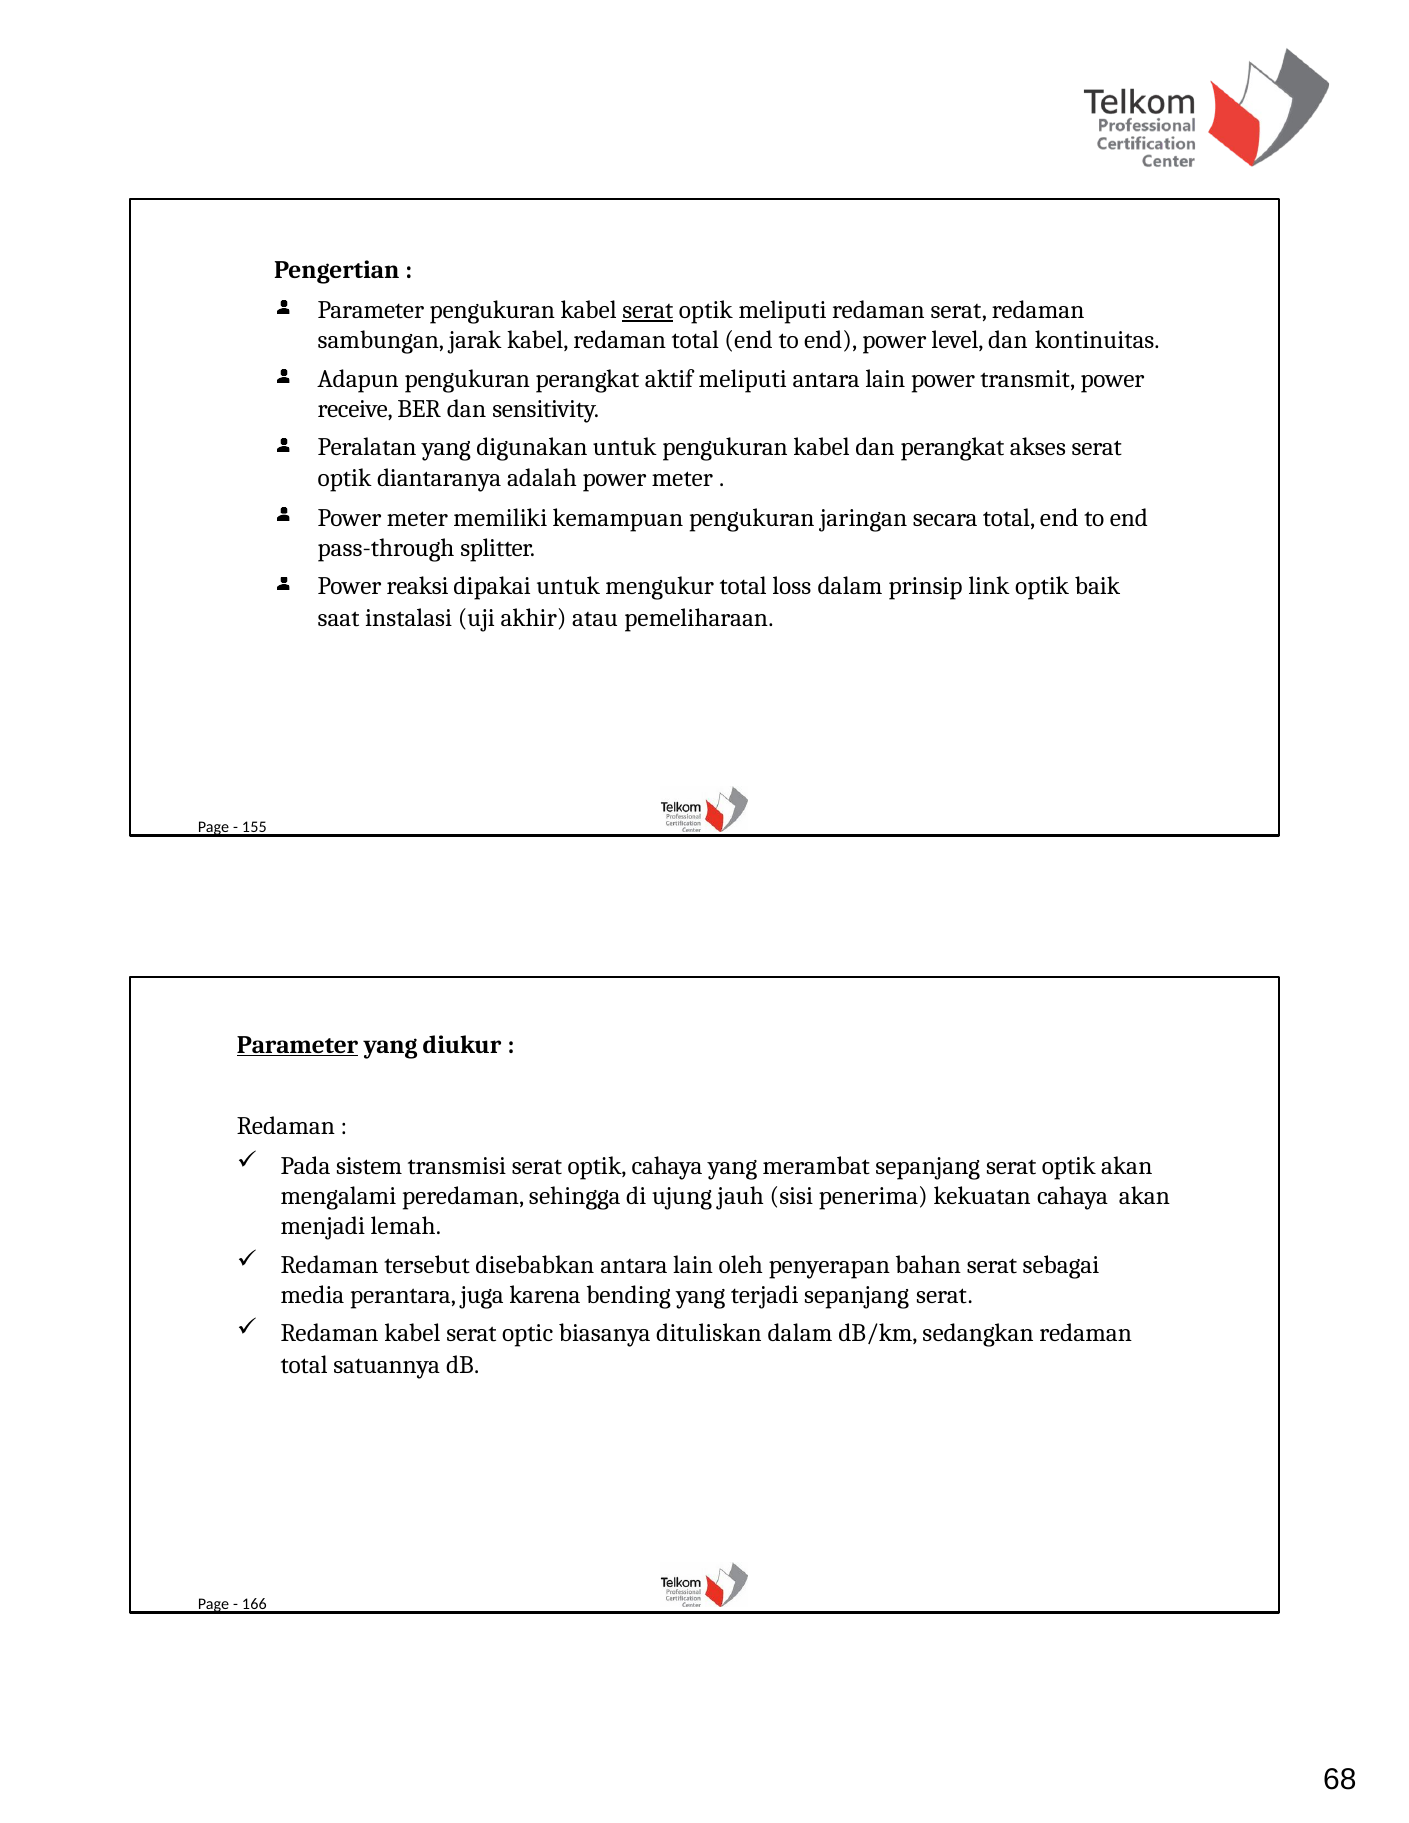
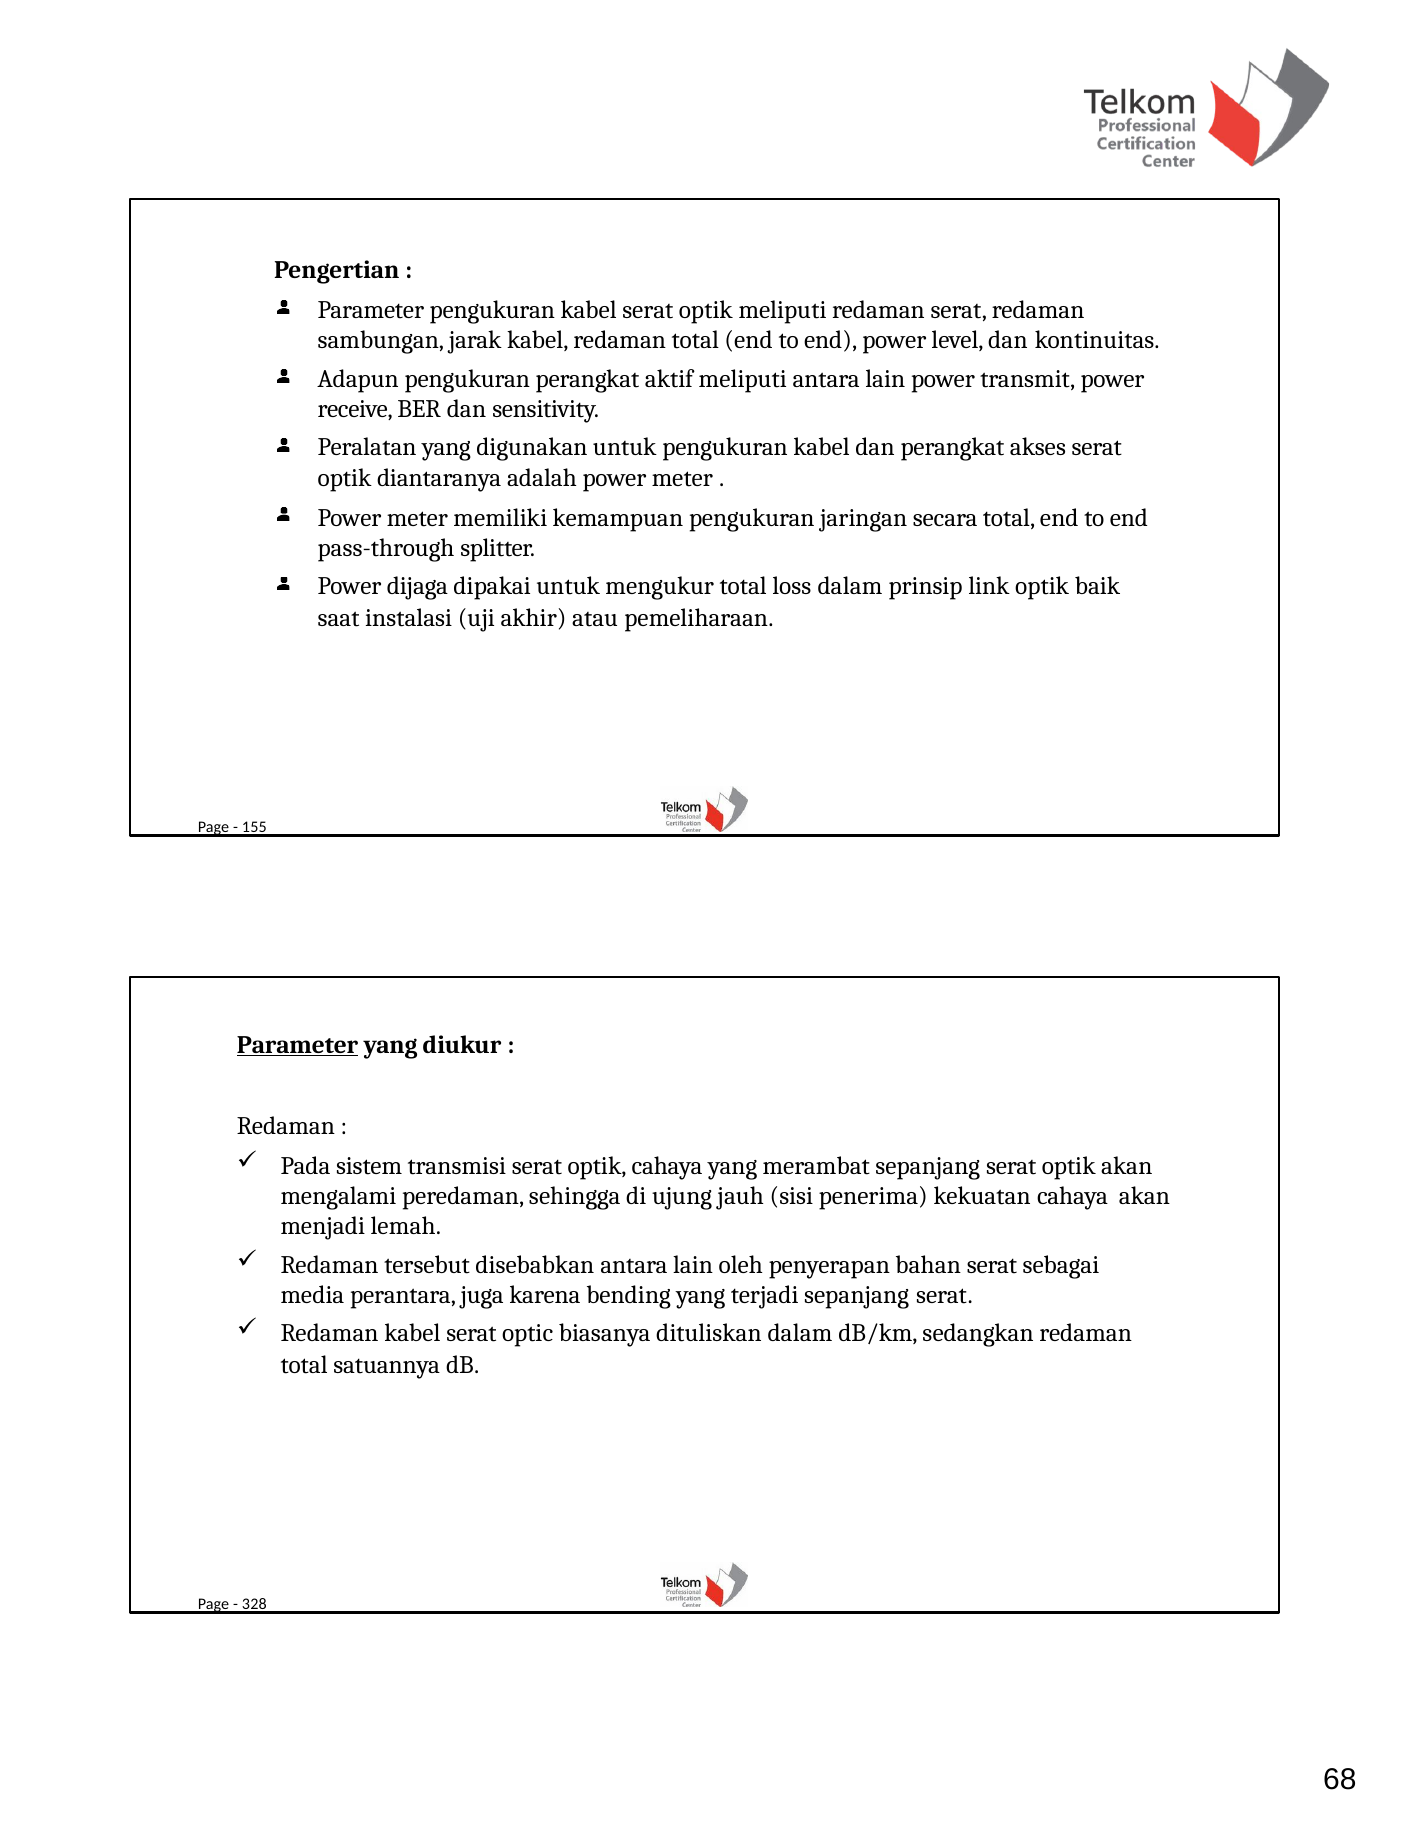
serat at (648, 310) underline: present -> none
reaksi: reaksi -> dijaga
166: 166 -> 328
